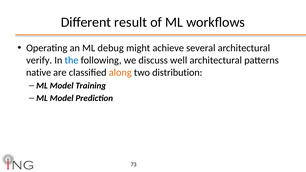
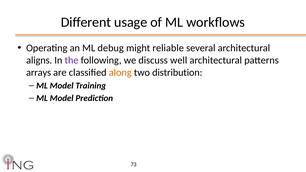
result: result -> usage
achieve: achieve -> reliable
verify: verify -> aligns
the colour: blue -> purple
native: native -> arrays
